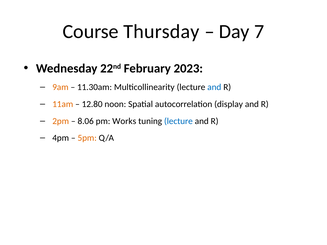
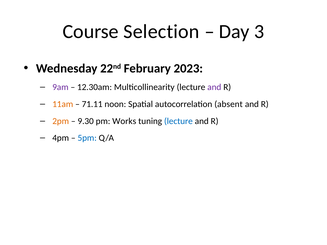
Thursday: Thursday -> Selection
7: 7 -> 3
9am colour: orange -> purple
11.30am: 11.30am -> 12.30am
and at (214, 87) colour: blue -> purple
12.80: 12.80 -> 71.11
display: display -> absent
8.06: 8.06 -> 9.30
5pm colour: orange -> blue
